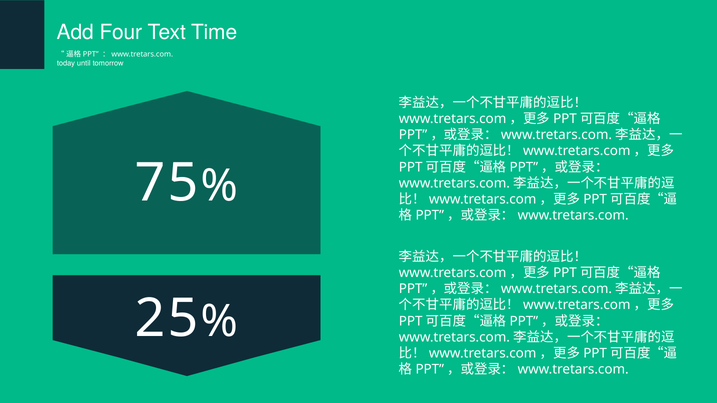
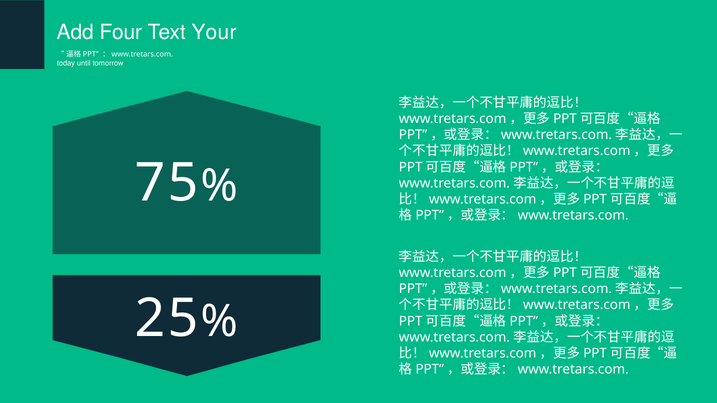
Time: Time -> Your
